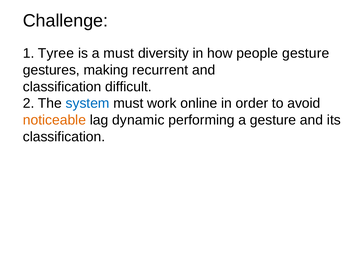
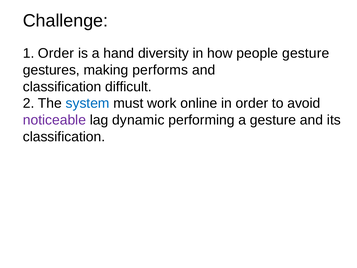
1 Tyree: Tyree -> Order
a must: must -> hand
recurrent: recurrent -> performs
noticeable colour: orange -> purple
